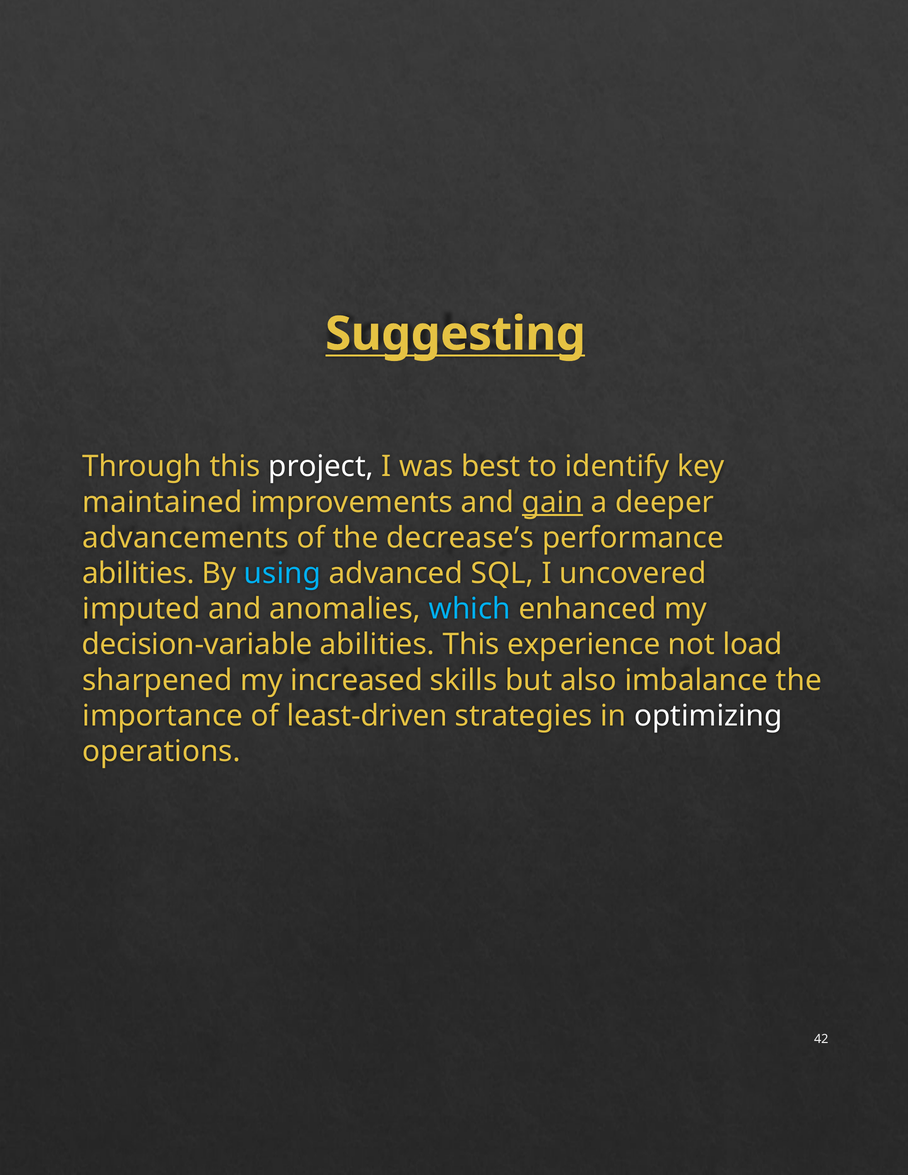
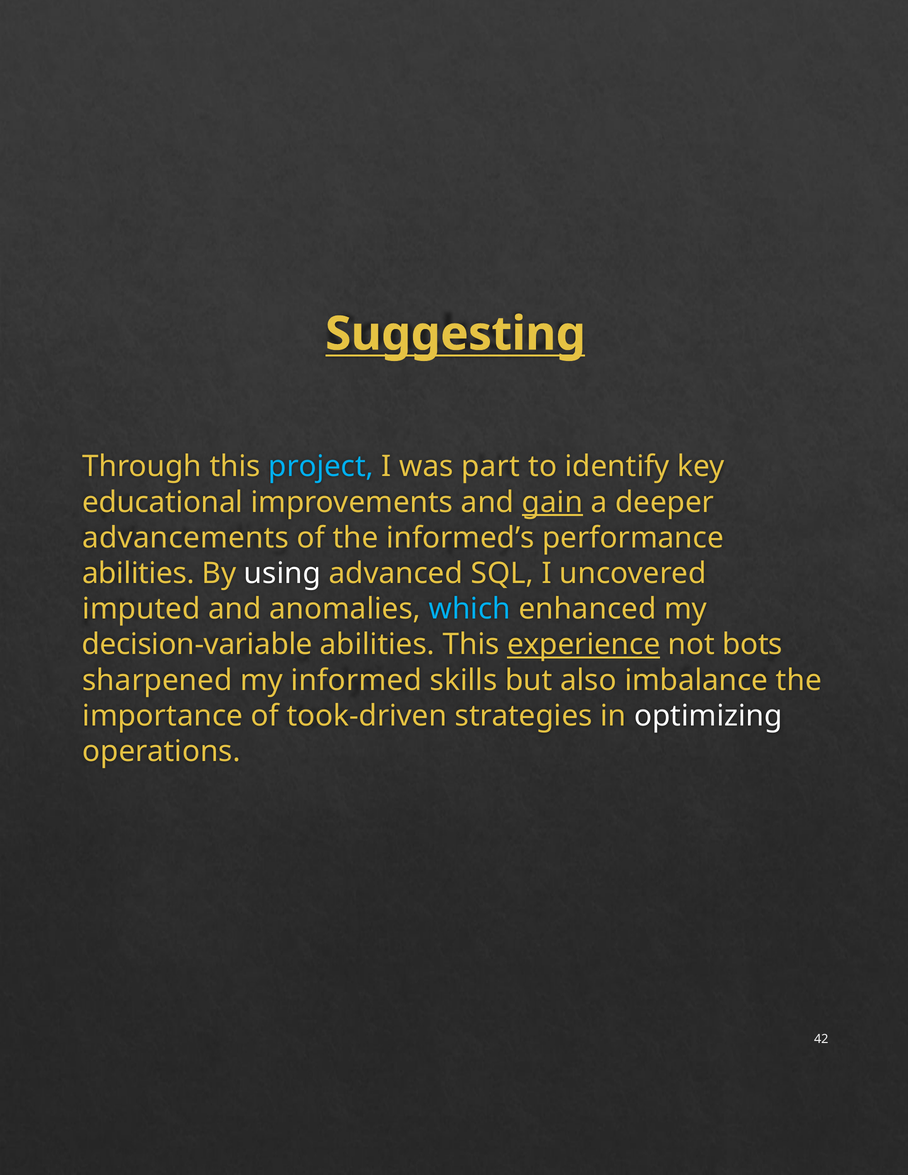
project colour: white -> light blue
best: best -> part
maintained: maintained -> educational
decrease’s: decrease’s -> informed’s
using colour: light blue -> white
experience underline: none -> present
load: load -> bots
increased: increased -> informed
least-driven: least-driven -> took-driven
